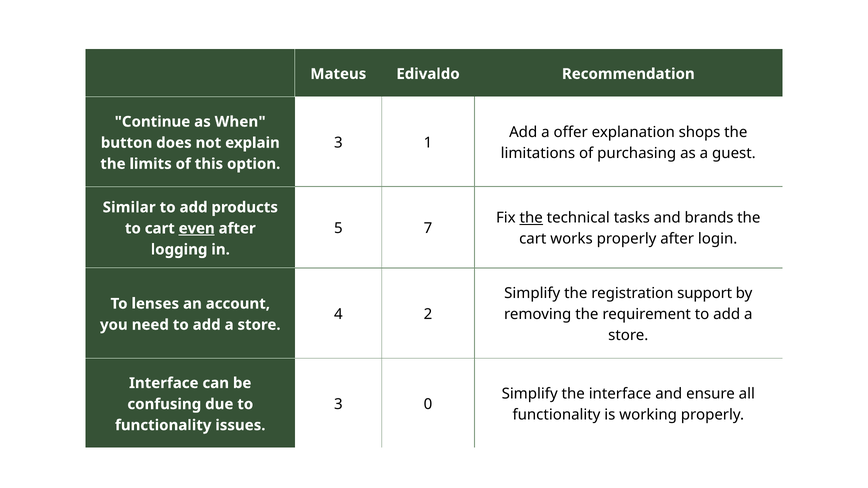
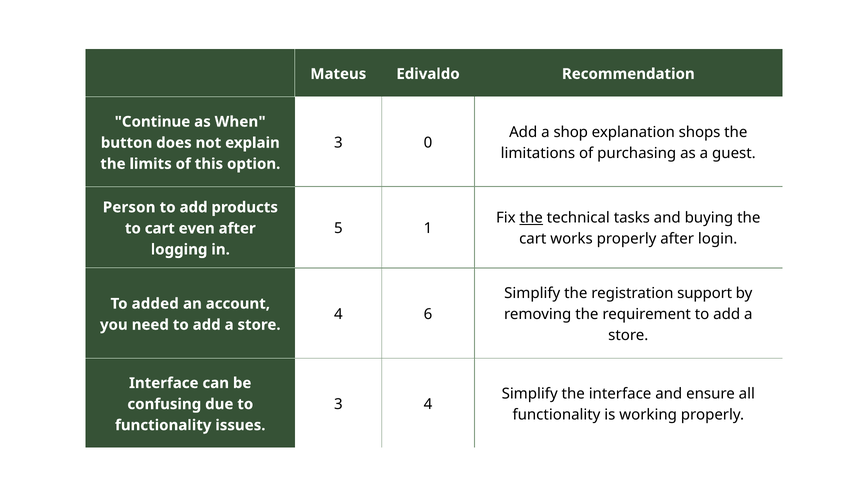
offer: offer -> shop
1: 1 -> 0
Similar: Similar -> Person
brands: brands -> buying
7: 7 -> 1
even underline: present -> none
lenses: lenses -> added
2: 2 -> 6
3 0: 0 -> 4
